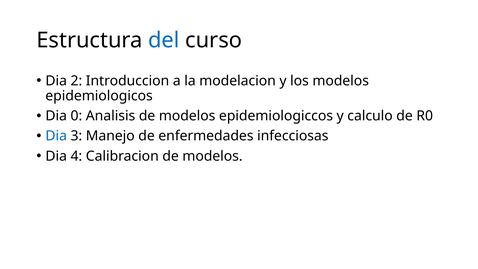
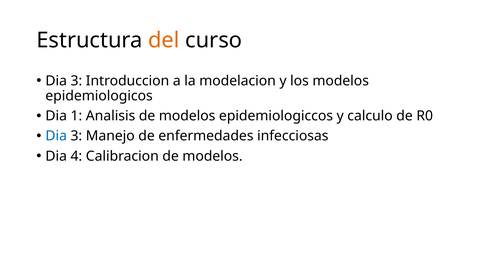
del colour: blue -> orange
2 at (76, 81): 2 -> 3
0: 0 -> 1
